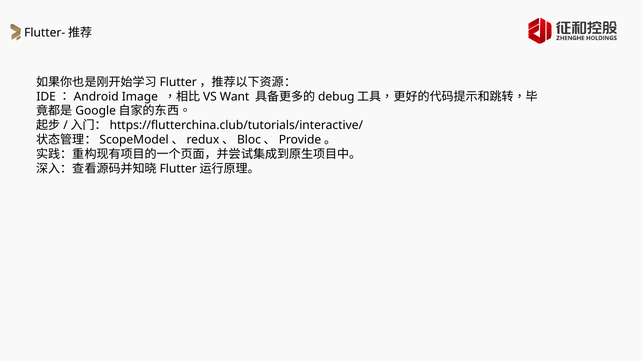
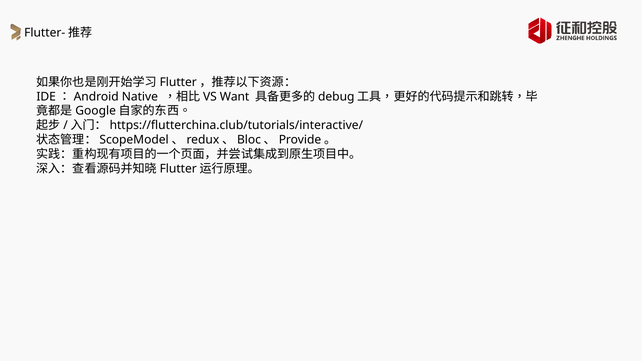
Image: Image -> Native
